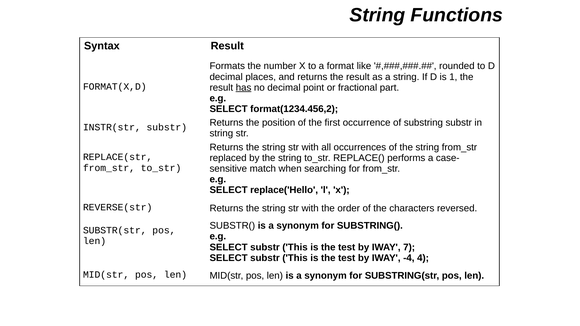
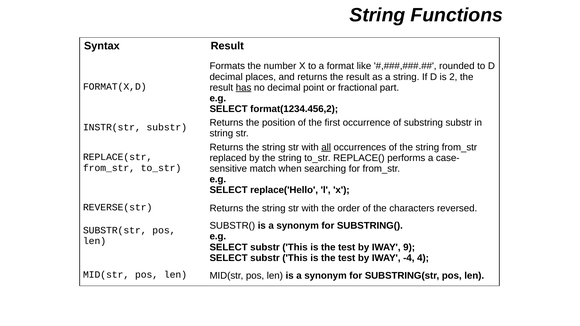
1: 1 -> 2
all underline: none -> present
7: 7 -> 9
